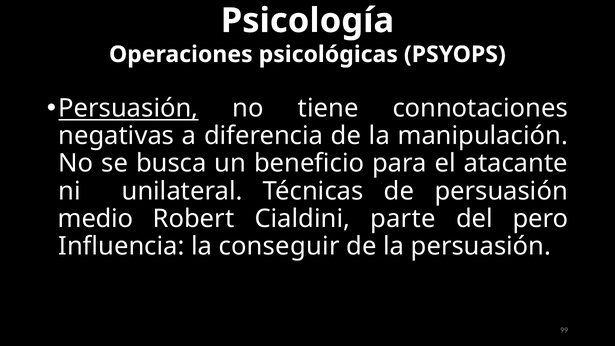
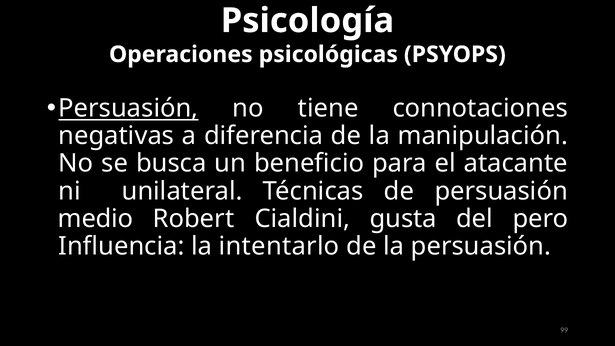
parte: parte -> gusta
conseguir: conseguir -> intentarlo
